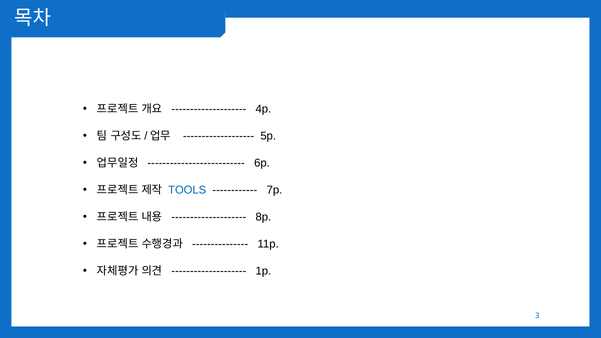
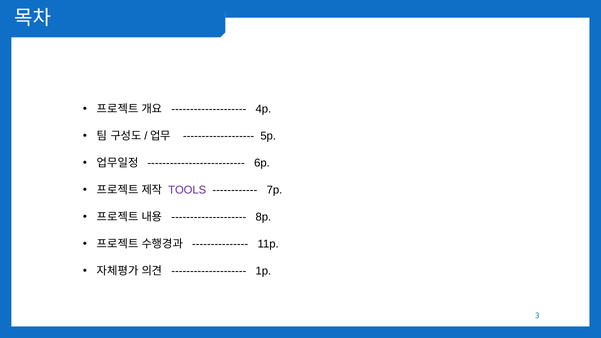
TOOLS colour: blue -> purple
